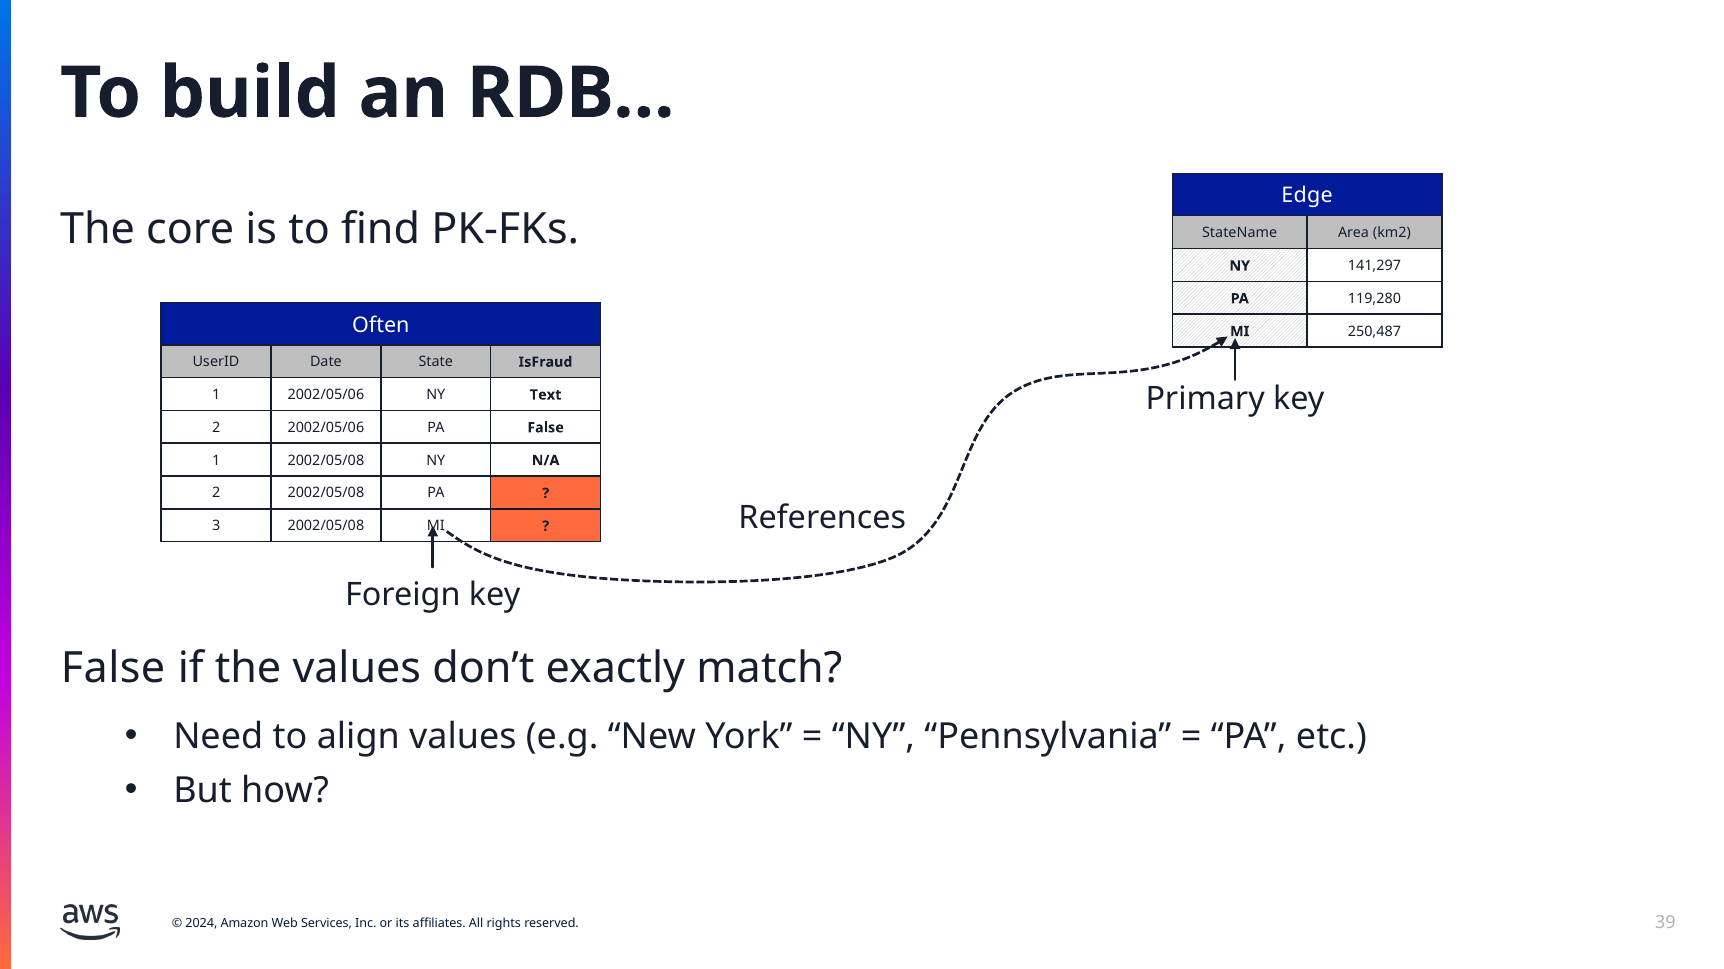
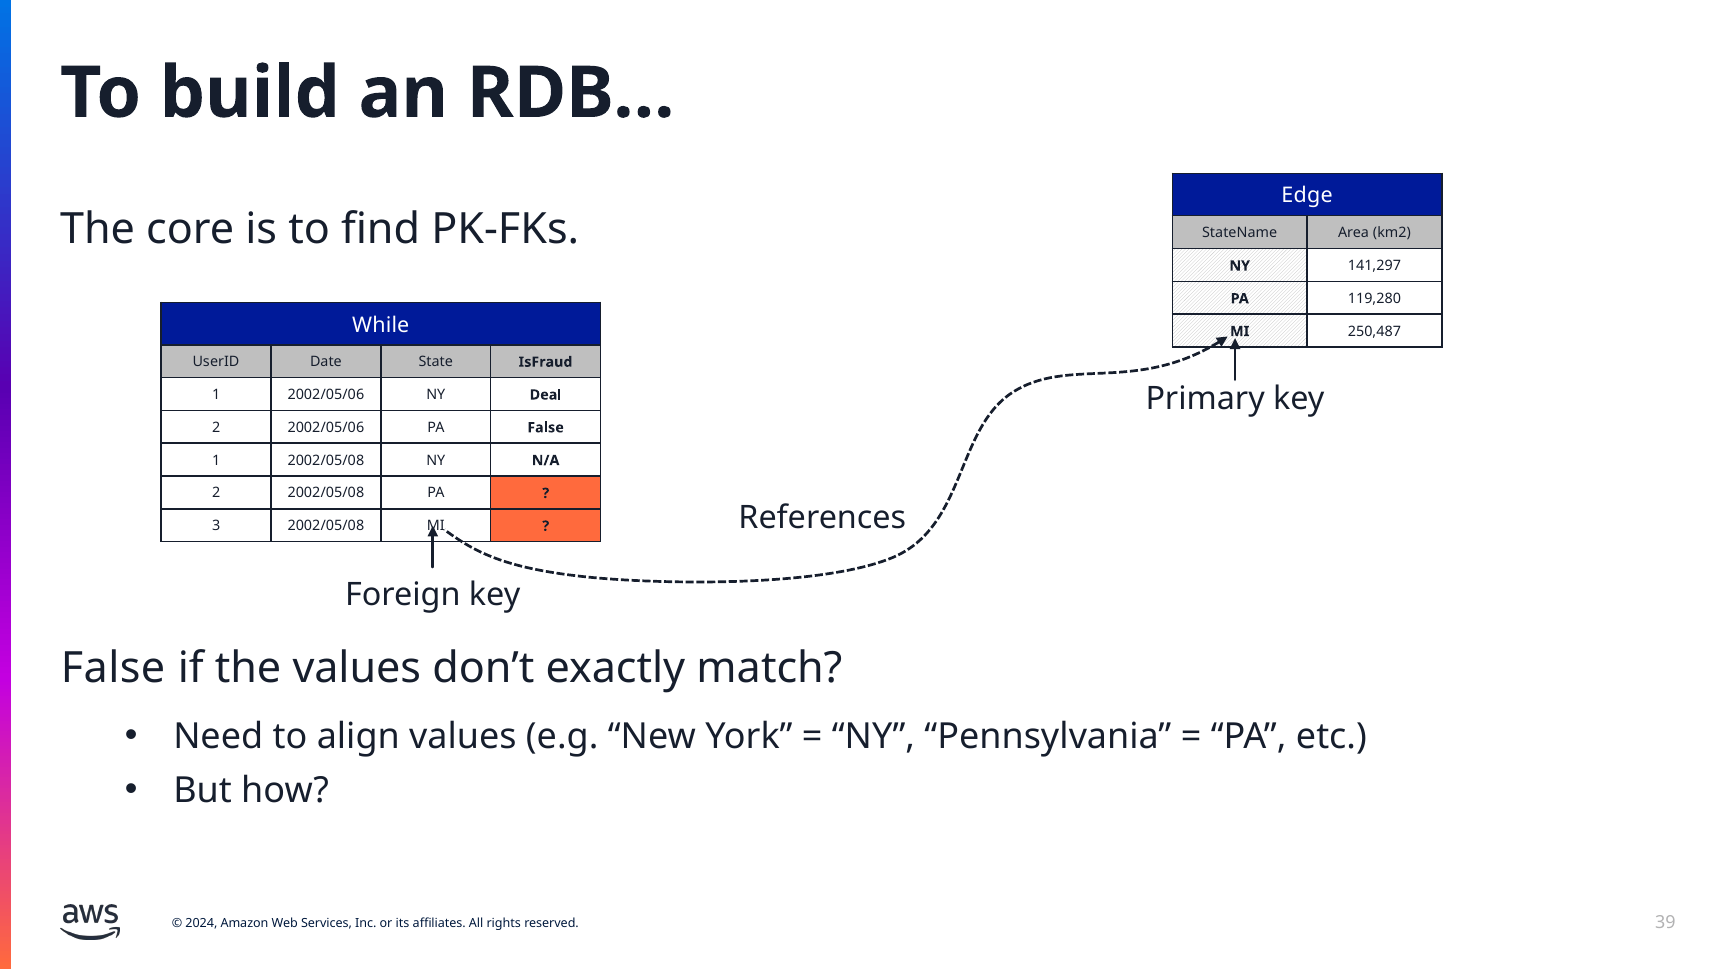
Often: Often -> While
Text: Text -> Deal
